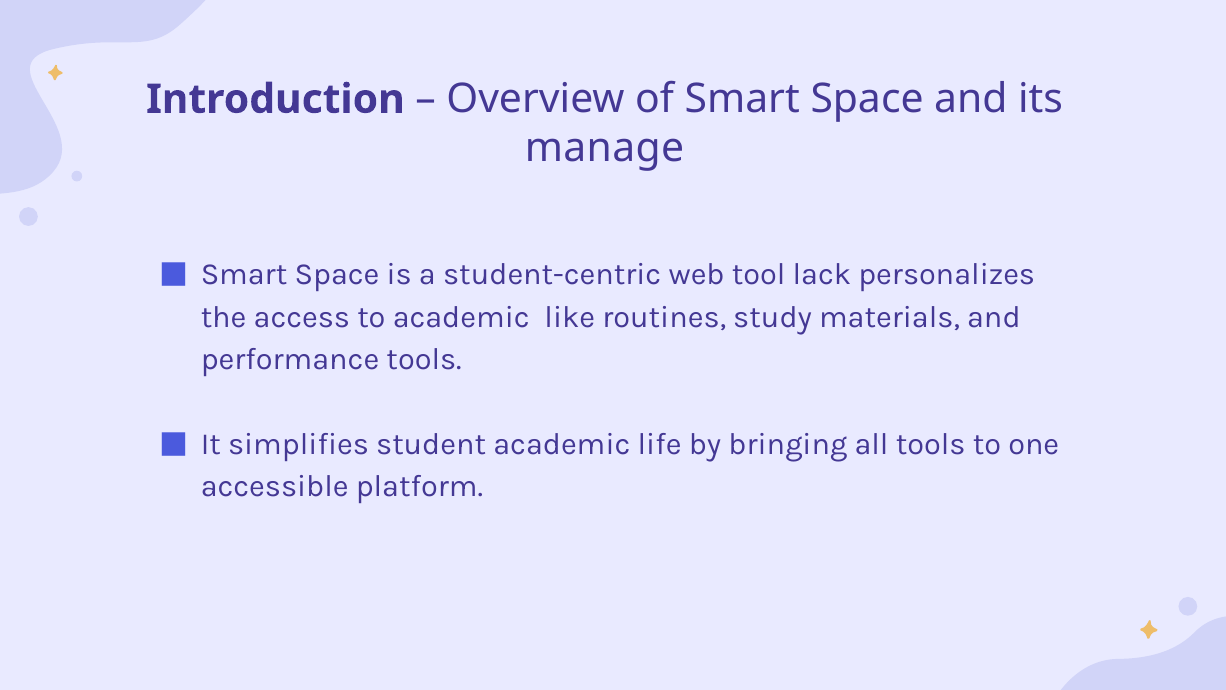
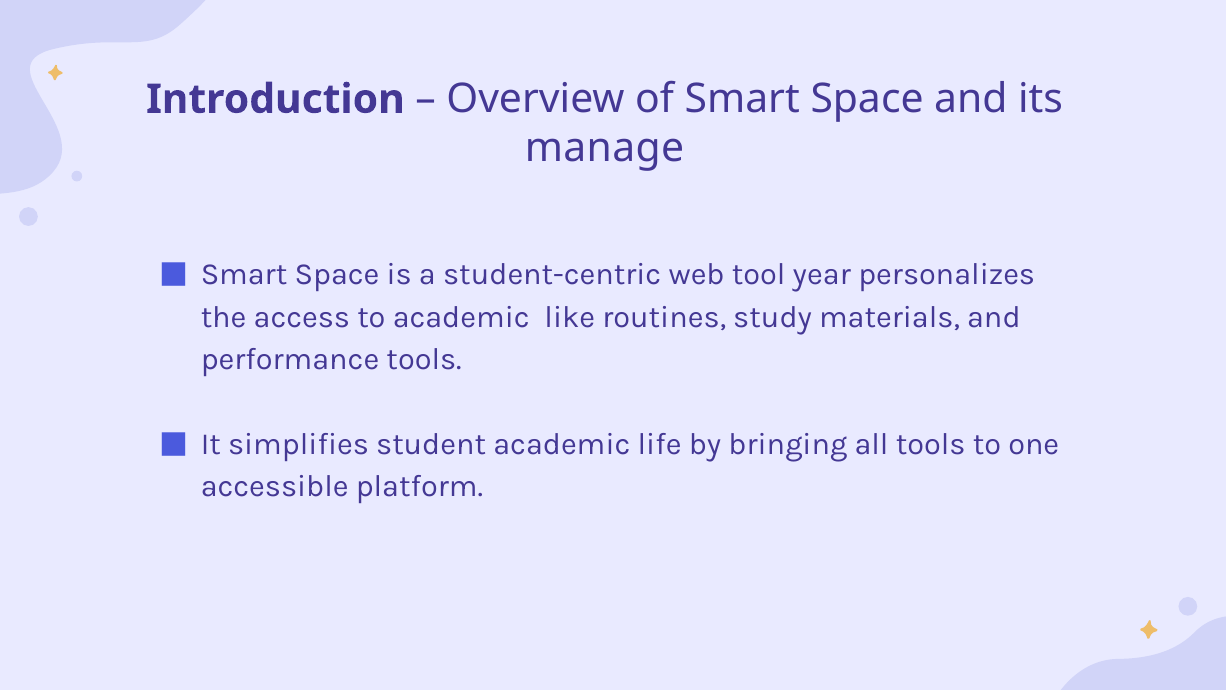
lack: lack -> year
